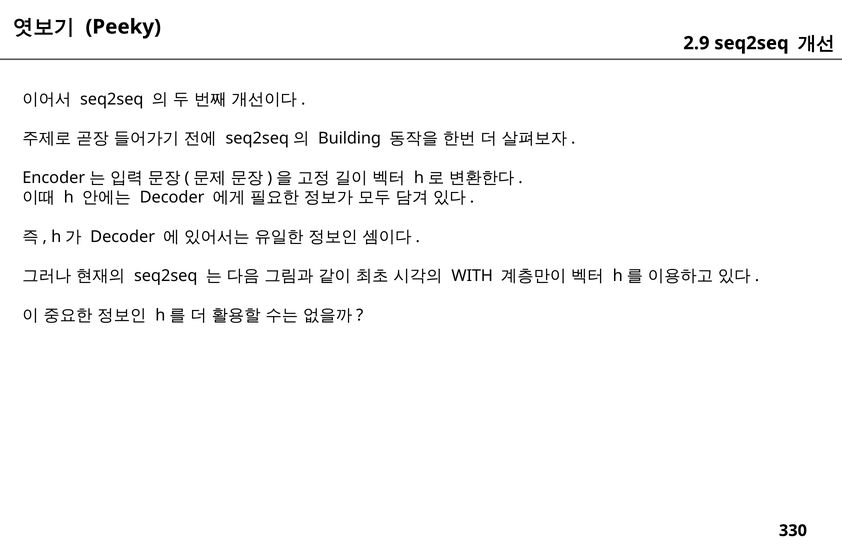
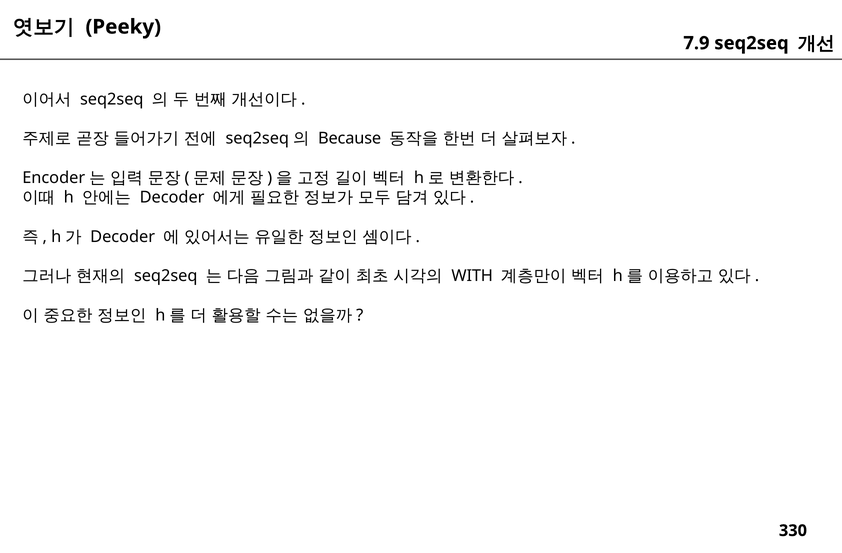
2.9: 2.9 -> 7.9
Building: Building -> Because
